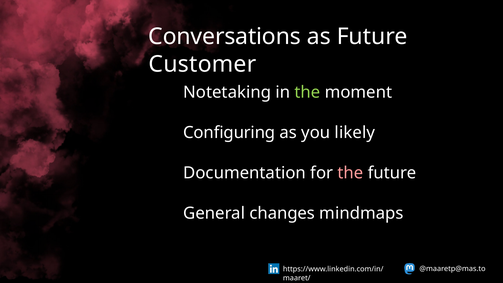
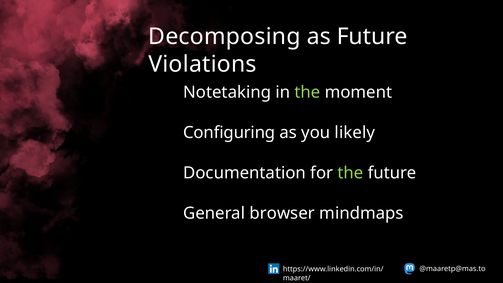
Conversations: Conversations -> Decomposing
Customer: Customer -> Violations
the at (350, 173) colour: pink -> light green
changes: changes -> browser
